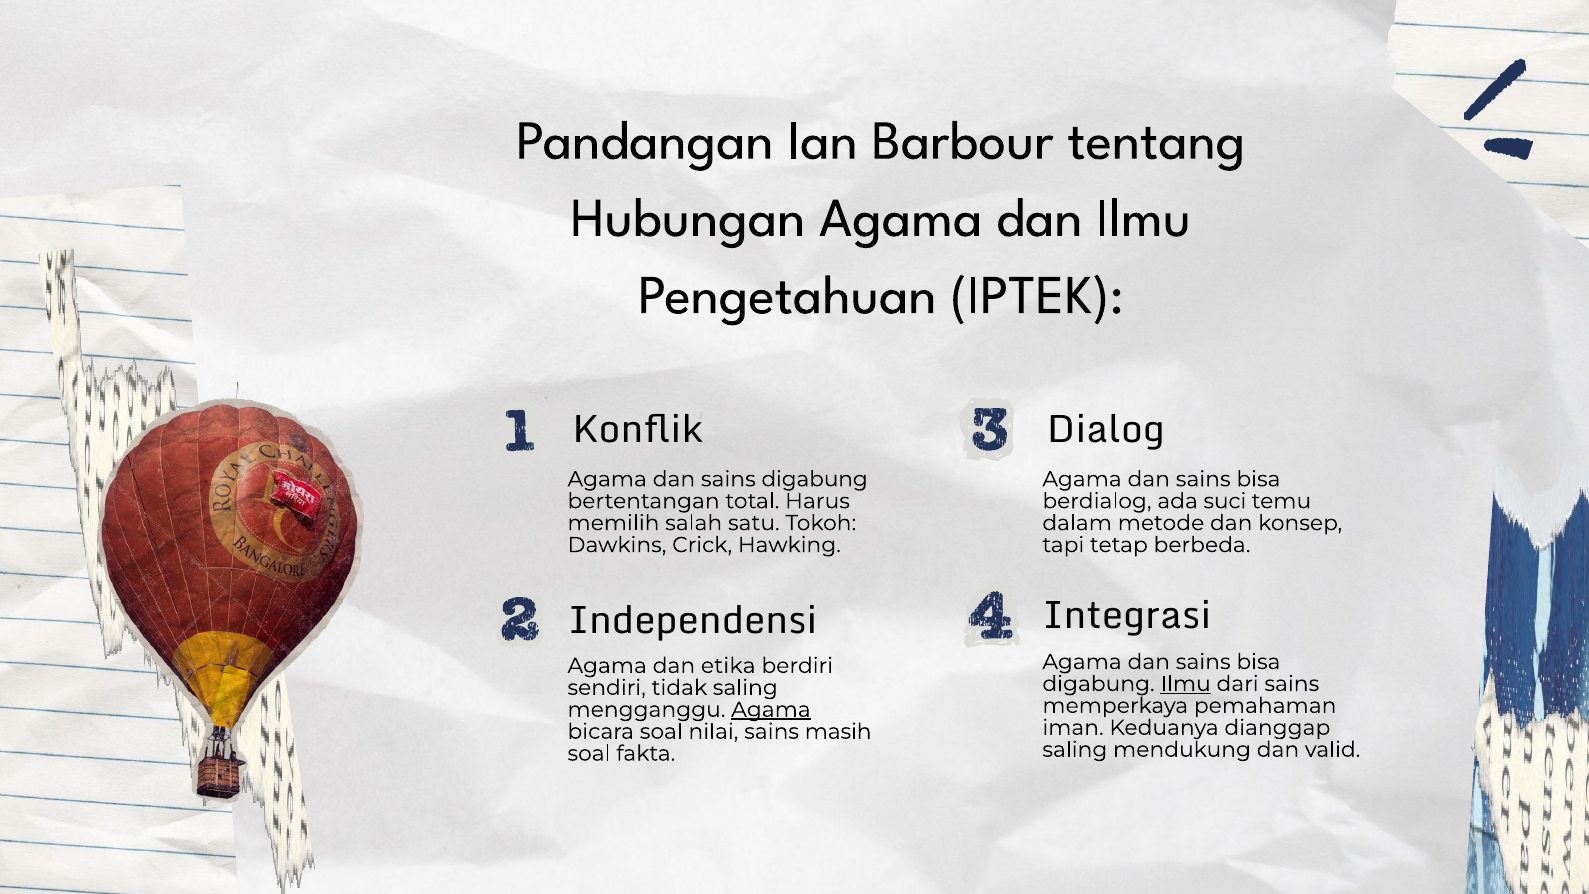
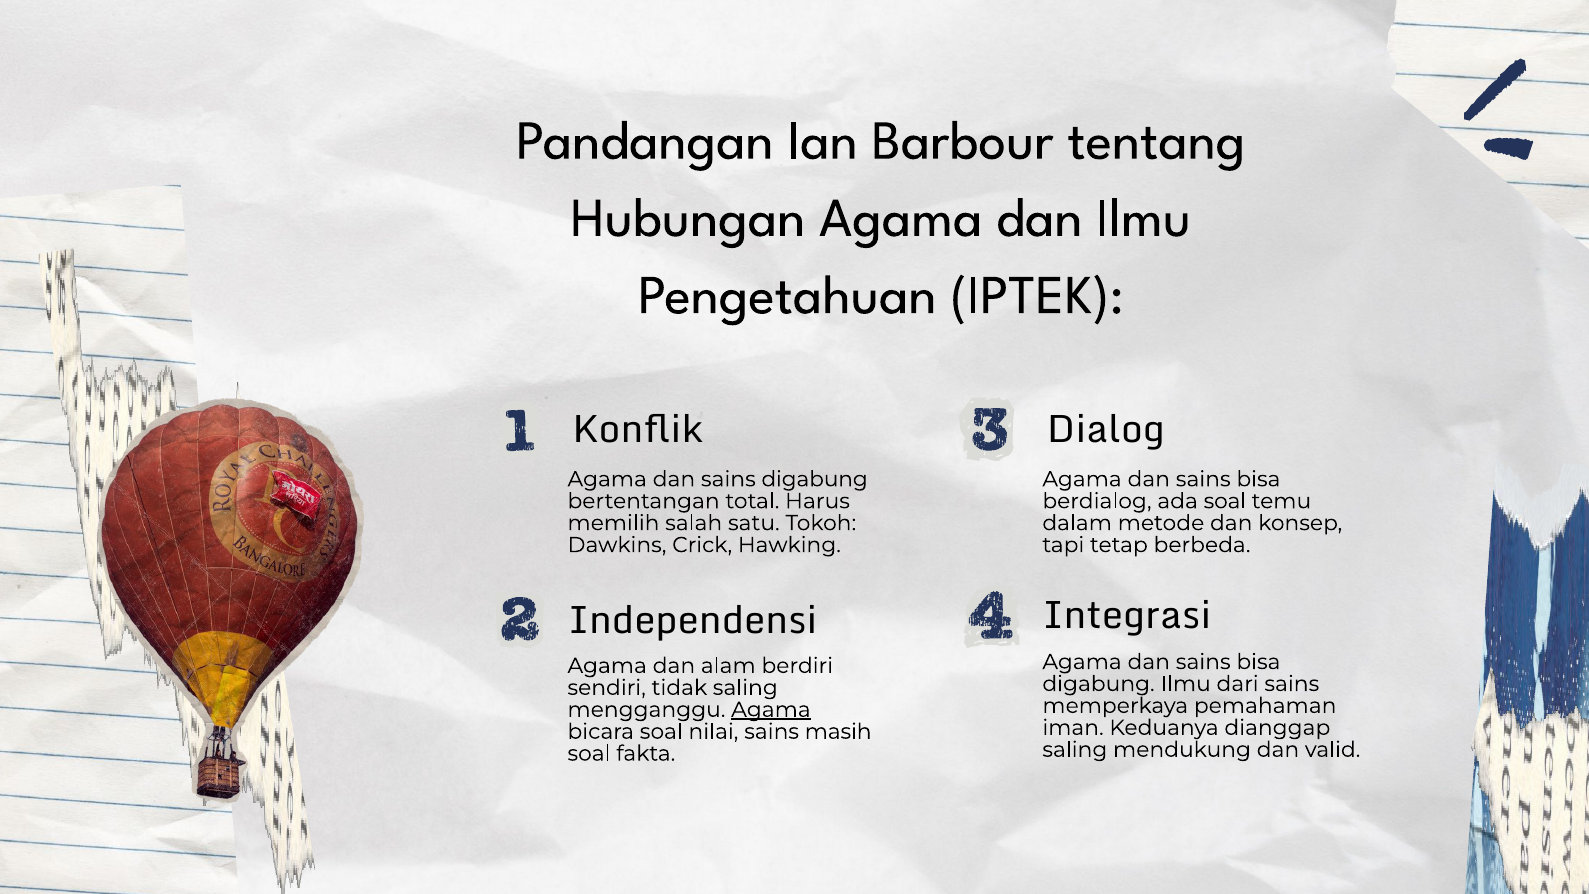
ada suci: suci -> soal
etika: etika -> alam
Ilmu at (1186, 684) underline: present -> none
